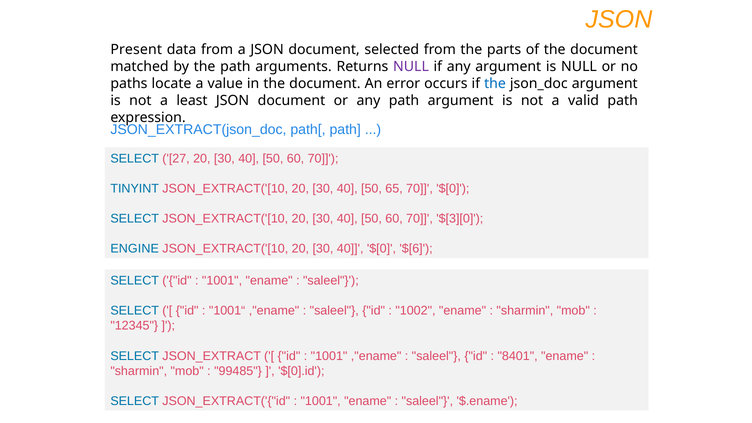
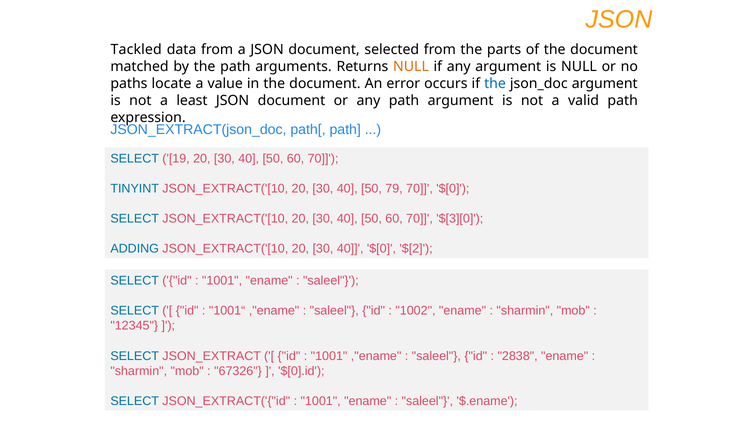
Present: Present -> Tackled
NULL at (411, 67) colour: purple -> orange
27: 27 -> 19
65: 65 -> 79
ENGINE: ENGINE -> ADDING
$[6: $[6 -> $[2
8401: 8401 -> 2838
99485: 99485 -> 67326
